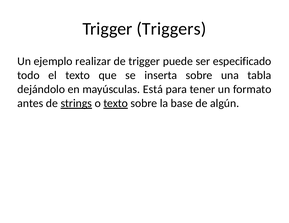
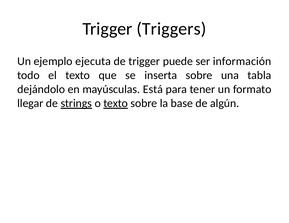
realizar: realizar -> ejecuta
especificado: especificado -> información
antes: antes -> llegar
